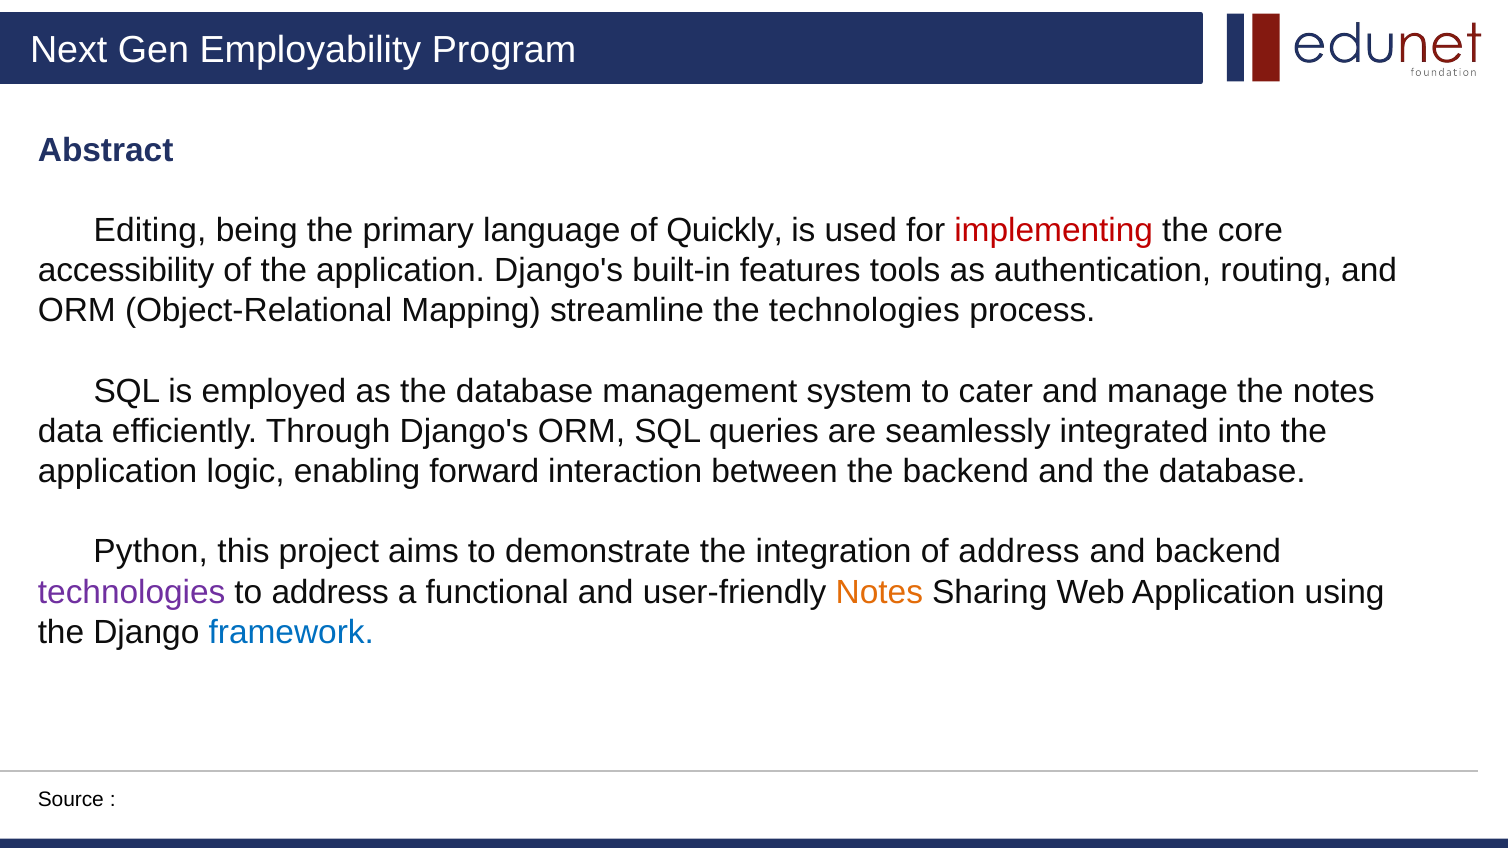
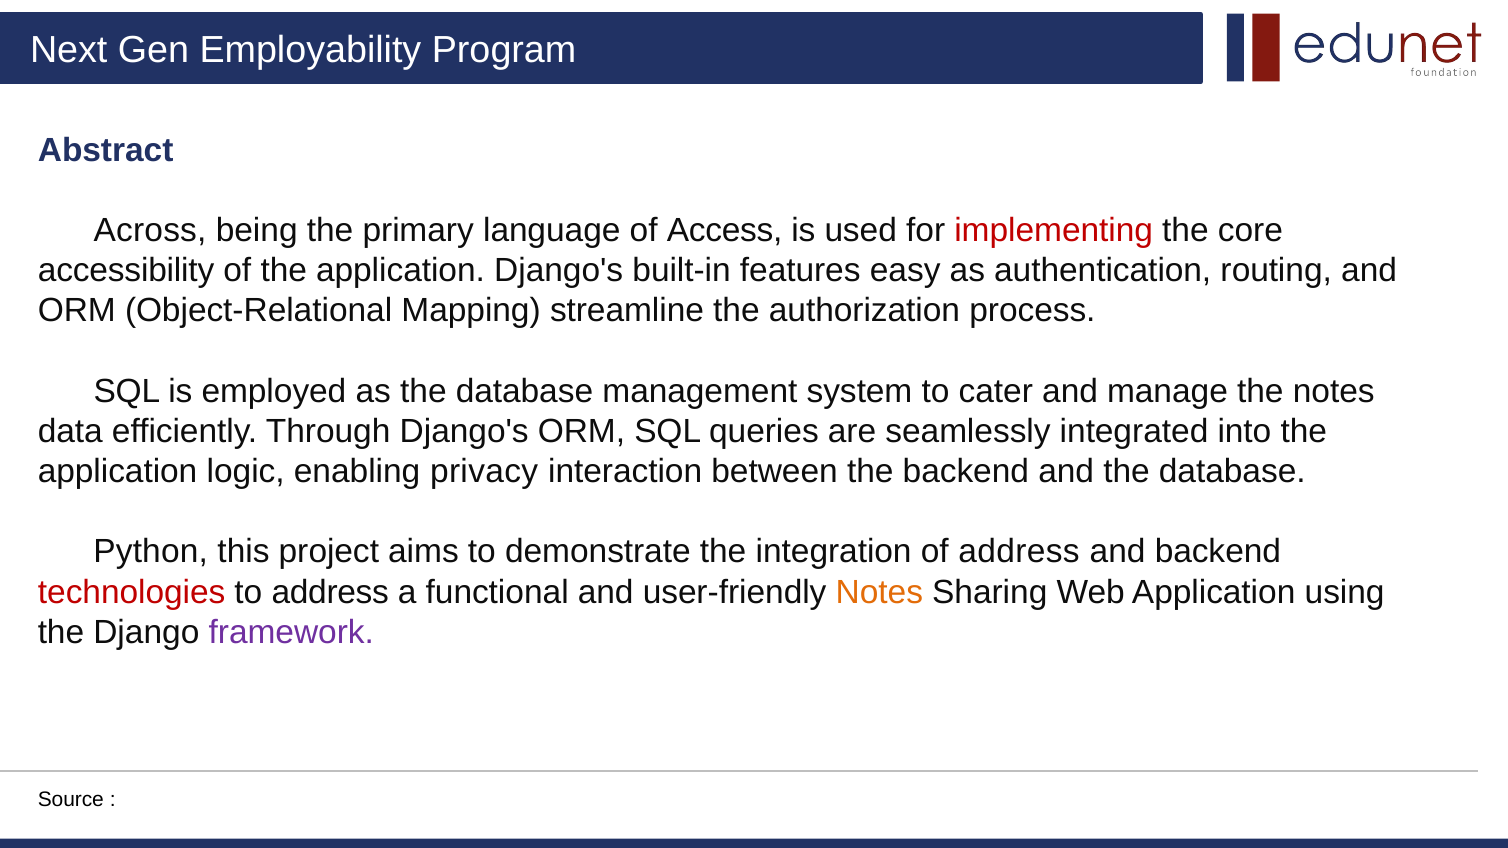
Editing: Editing -> Across
Quickly: Quickly -> Access
tools: tools -> easy
the technologies: technologies -> authorization
forward: forward -> privacy
technologies at (132, 592) colour: purple -> red
framework colour: blue -> purple
